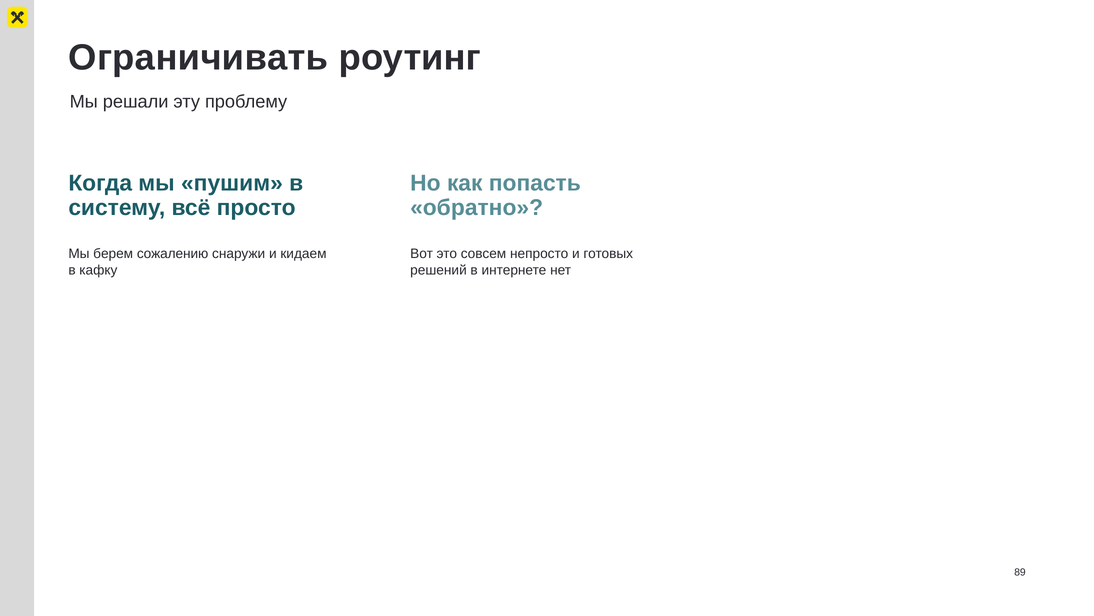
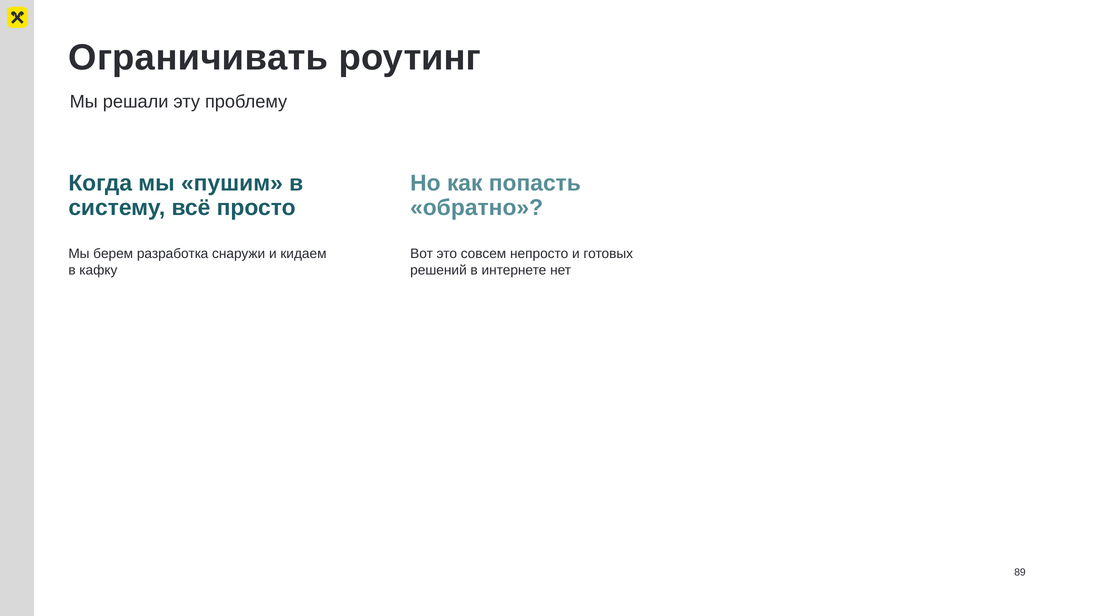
сожалению: сожалению -> разработка
